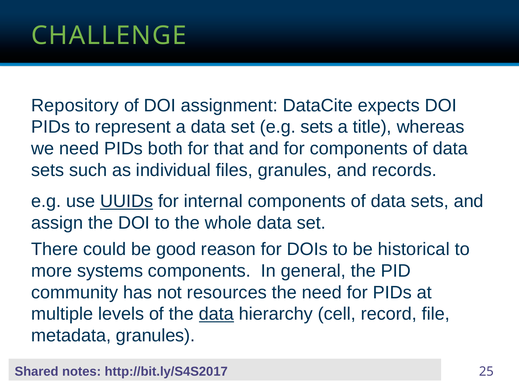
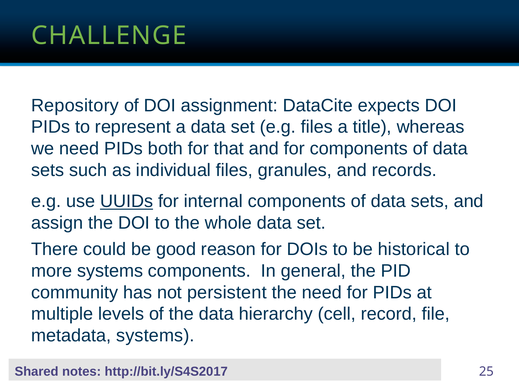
e.g sets: sets -> files
resources: resources -> persistent
data at (216, 314) underline: present -> none
metadata granules: granules -> systems
